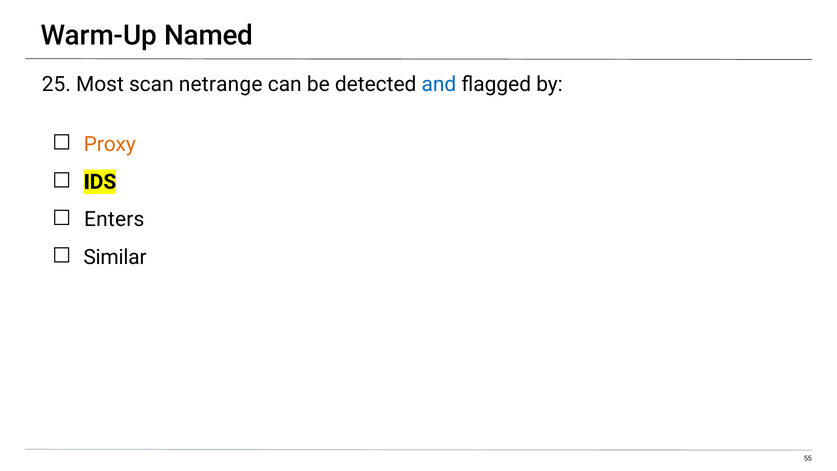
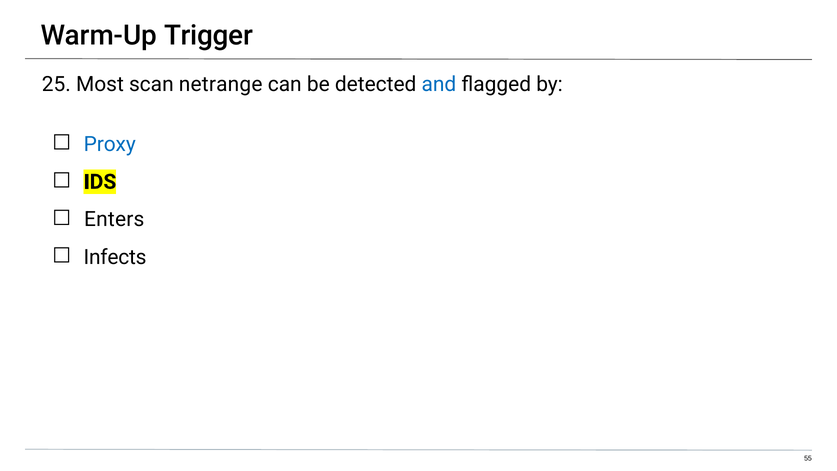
Named: Named -> Trigger
Proxy colour: orange -> blue
Similar: Similar -> Infects
